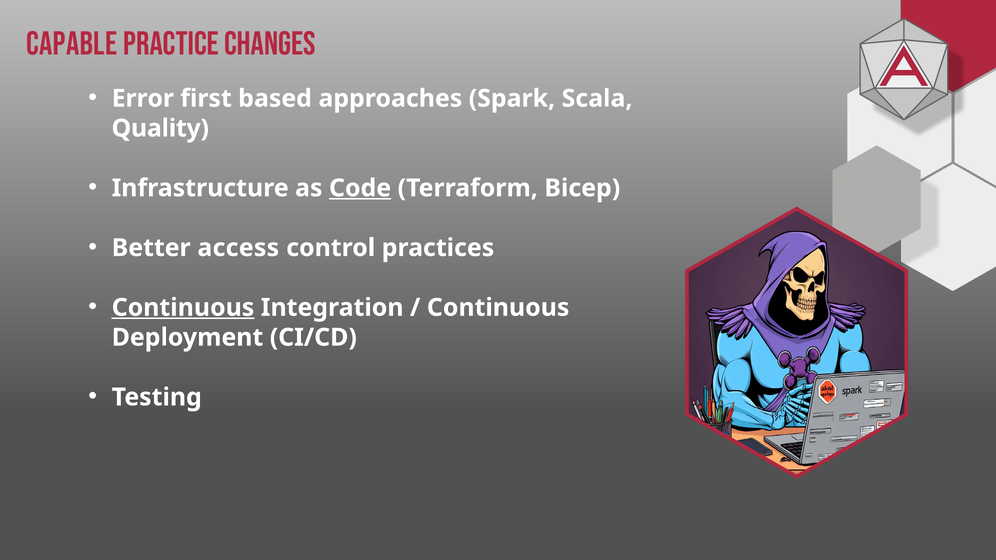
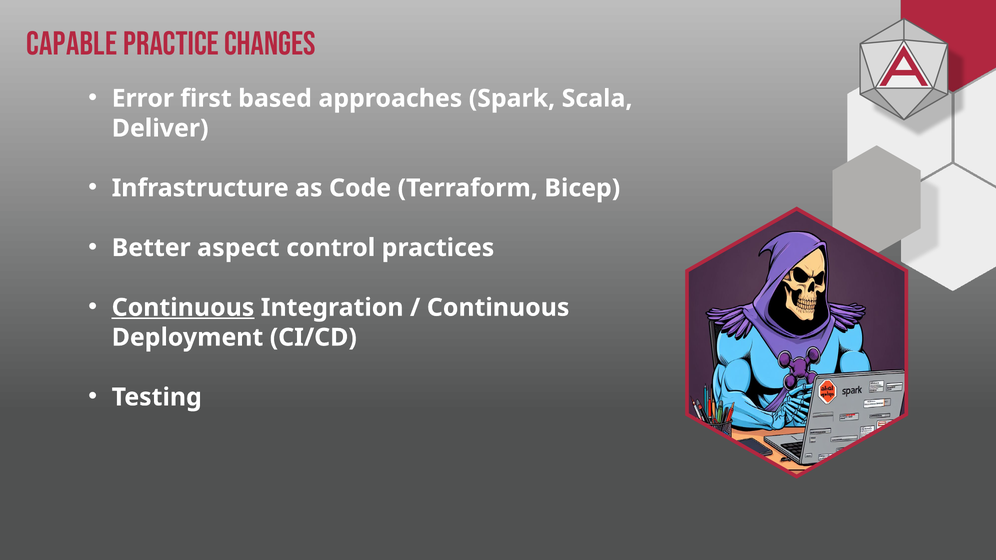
Quality: Quality -> Deliver
Code underline: present -> none
access: access -> aspect
